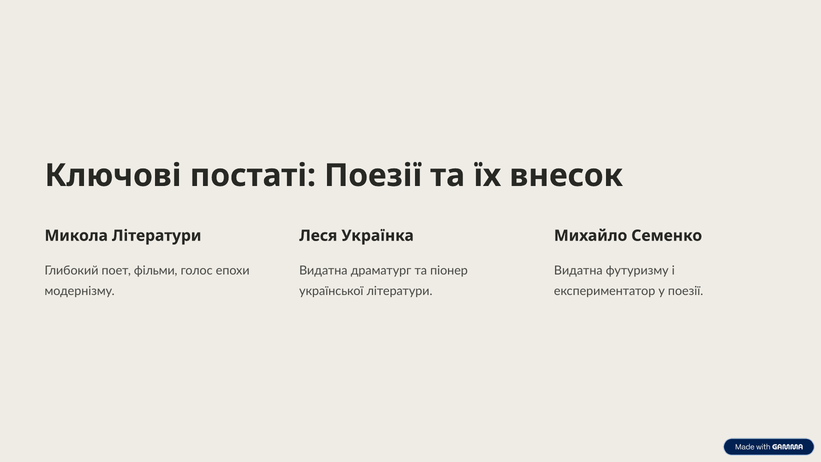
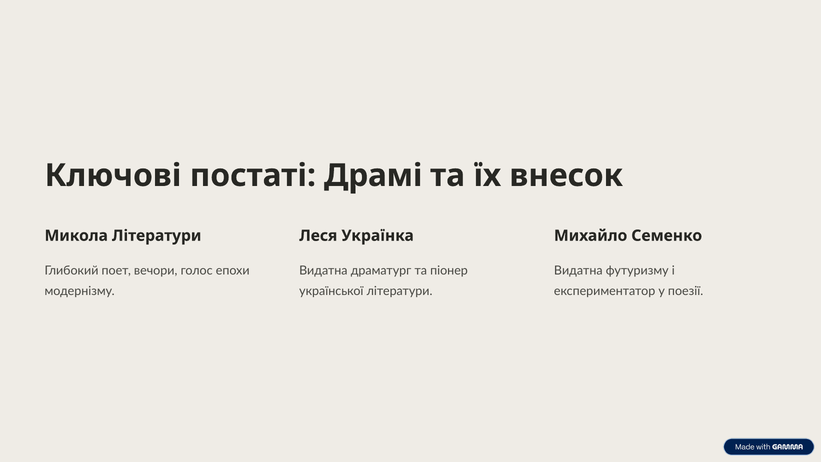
постаті Поезії: Поезії -> Драмі
фільми: фільми -> вечори
